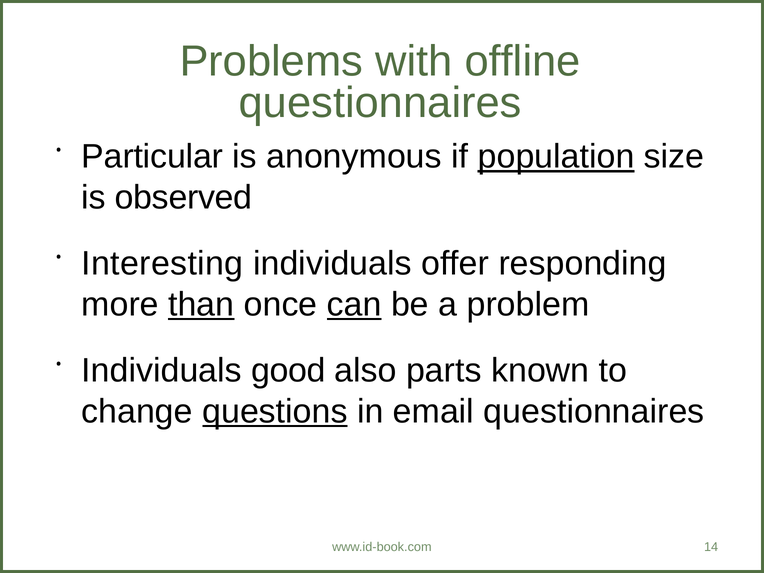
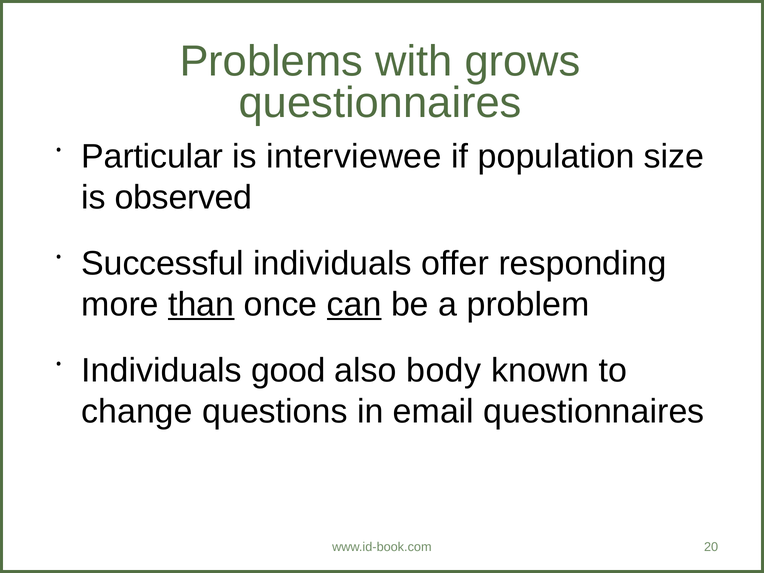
offline: offline -> grows
anonymous: anonymous -> interviewee
population underline: present -> none
Interesting: Interesting -> Successful
parts: parts -> body
questions underline: present -> none
14: 14 -> 20
